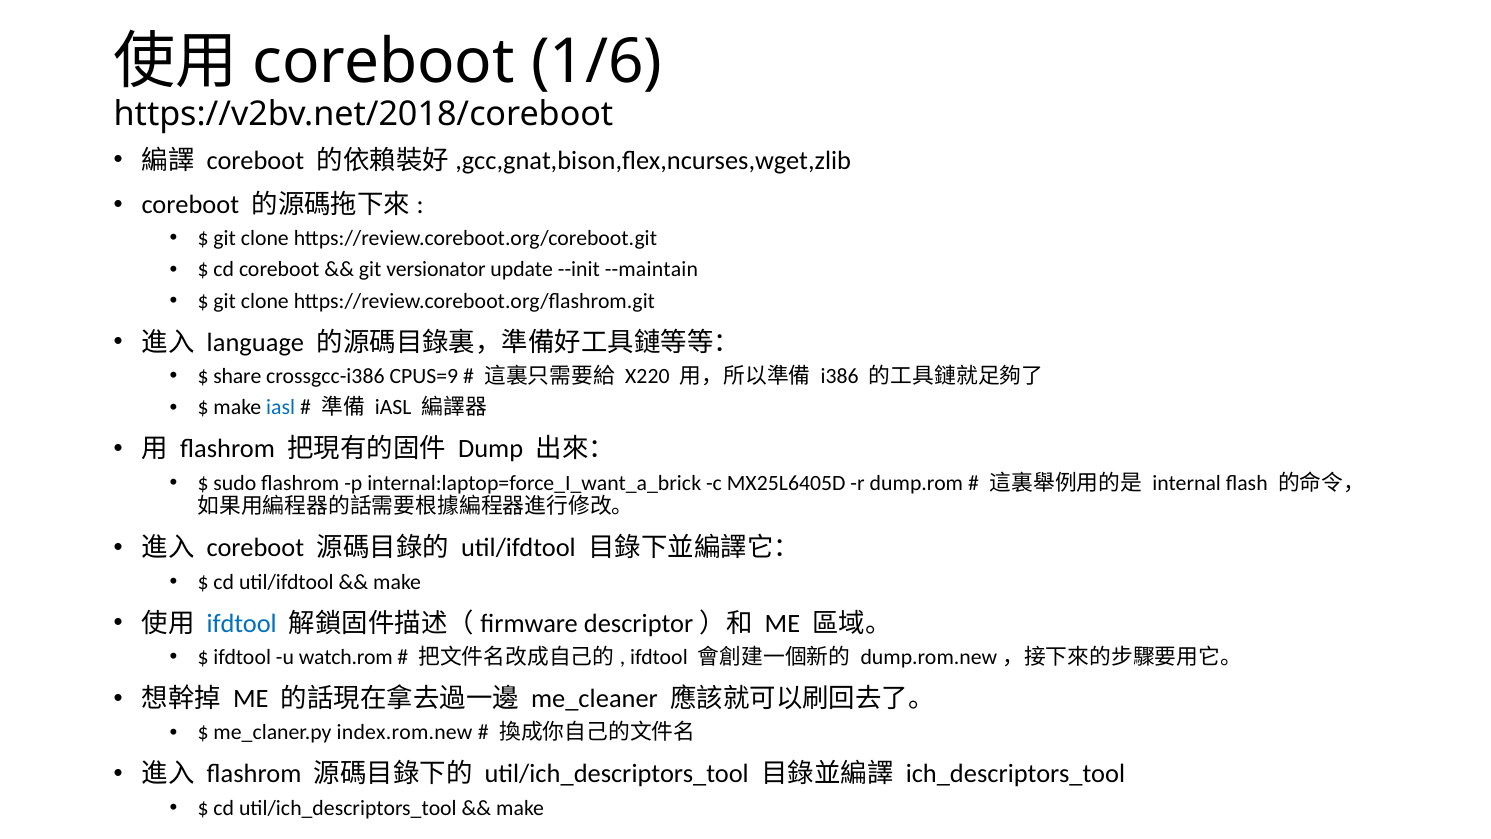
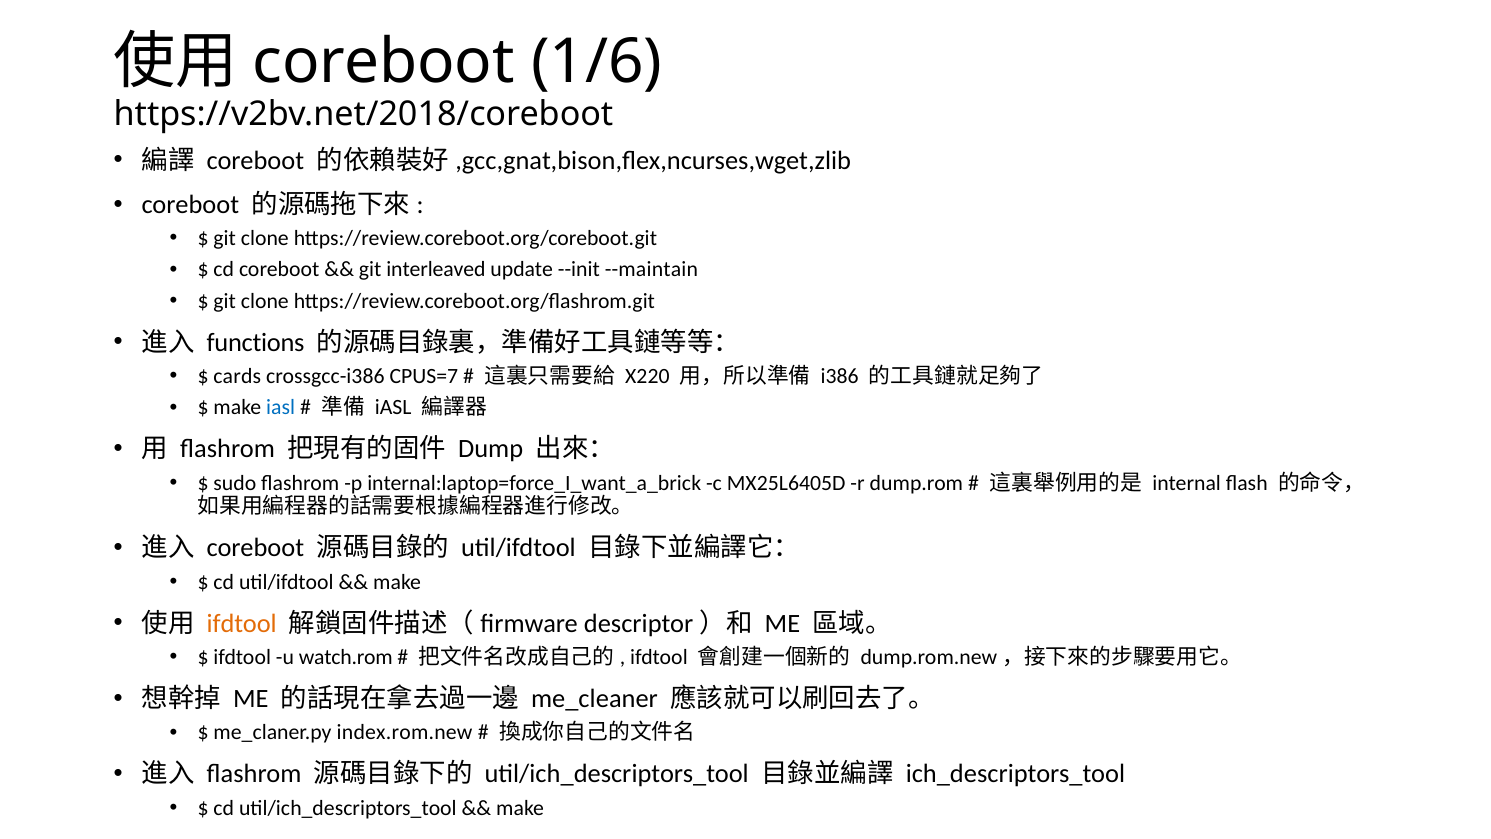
versionator: versionator -> interleaved
language: language -> functions
share: share -> cards
CPUS=9: CPUS=9 -> CPUS=7
ifdtool at (242, 623) colour: blue -> orange
